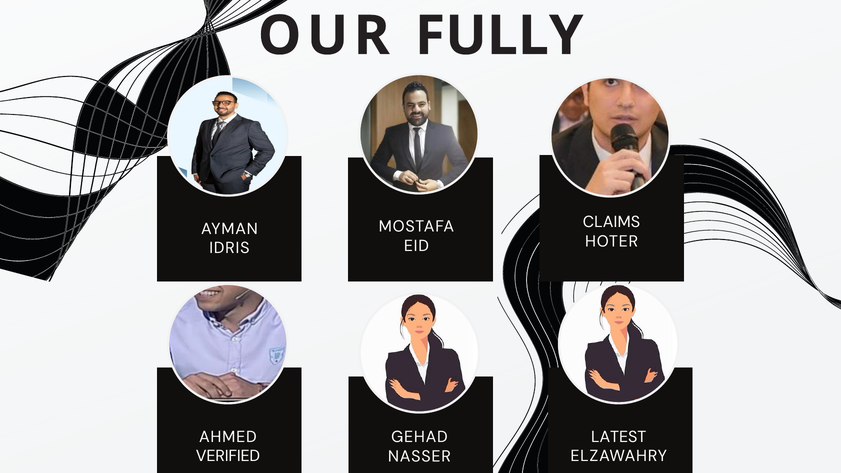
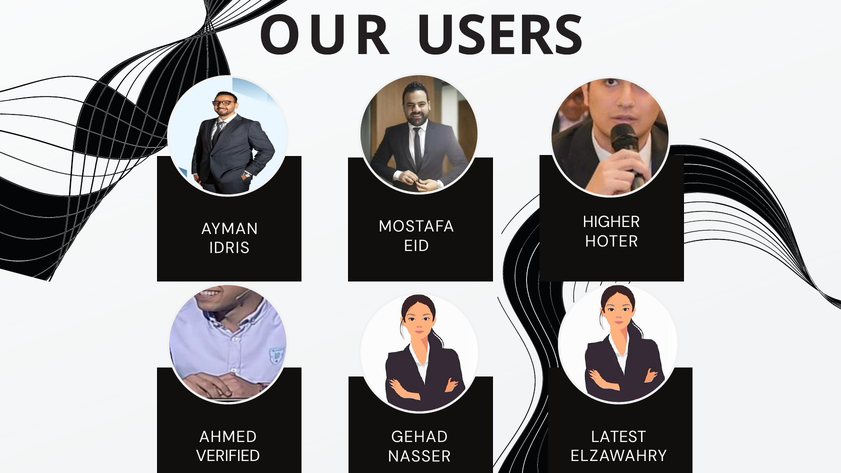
FULLY: FULLY -> USERS
CLAIMS: CLAIMS -> HIGHER
